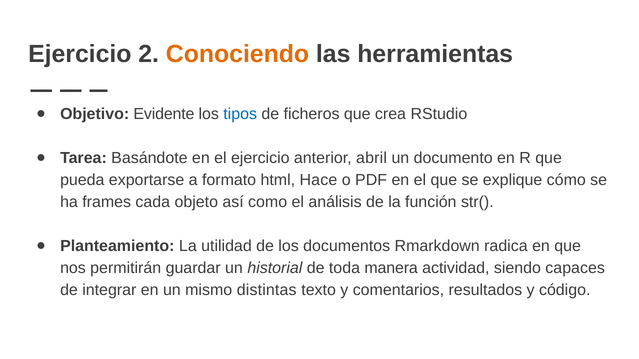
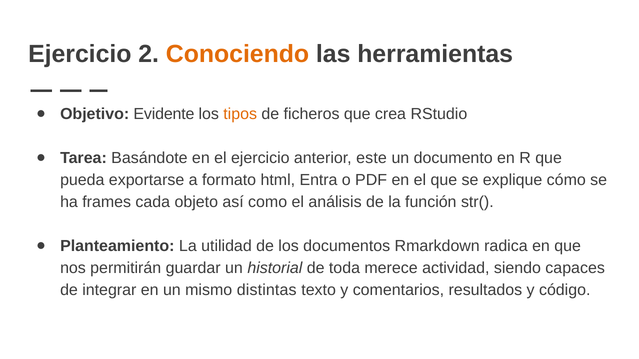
tipos colour: blue -> orange
abril: abril -> este
Hace: Hace -> Entra
manera: manera -> merece
